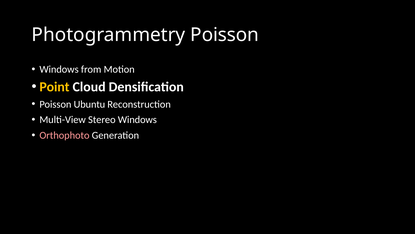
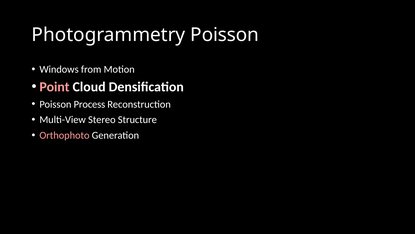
Point colour: yellow -> pink
Ubuntu: Ubuntu -> Process
Stereo Windows: Windows -> Structure
